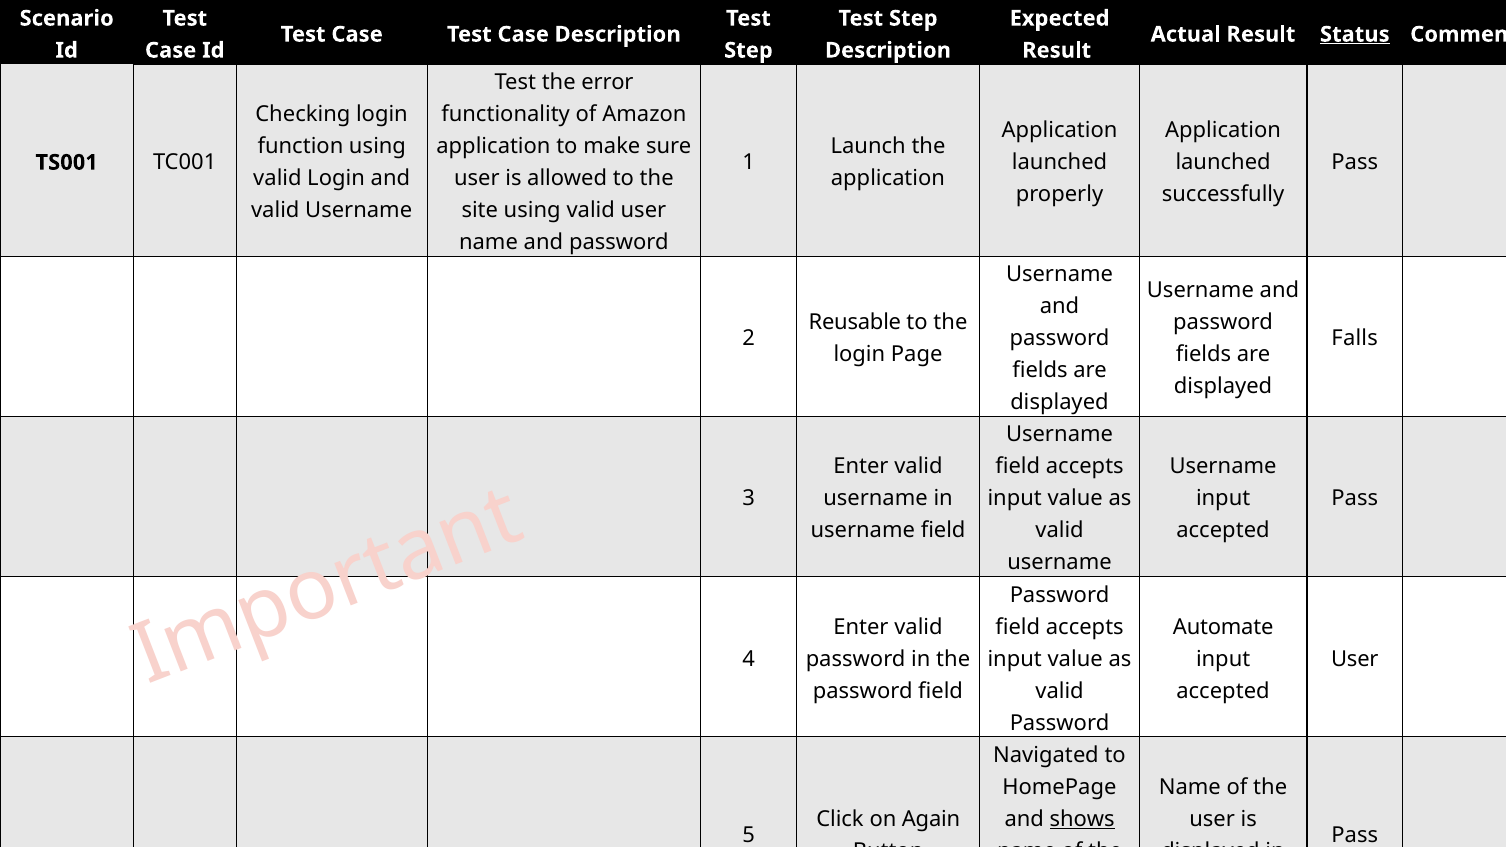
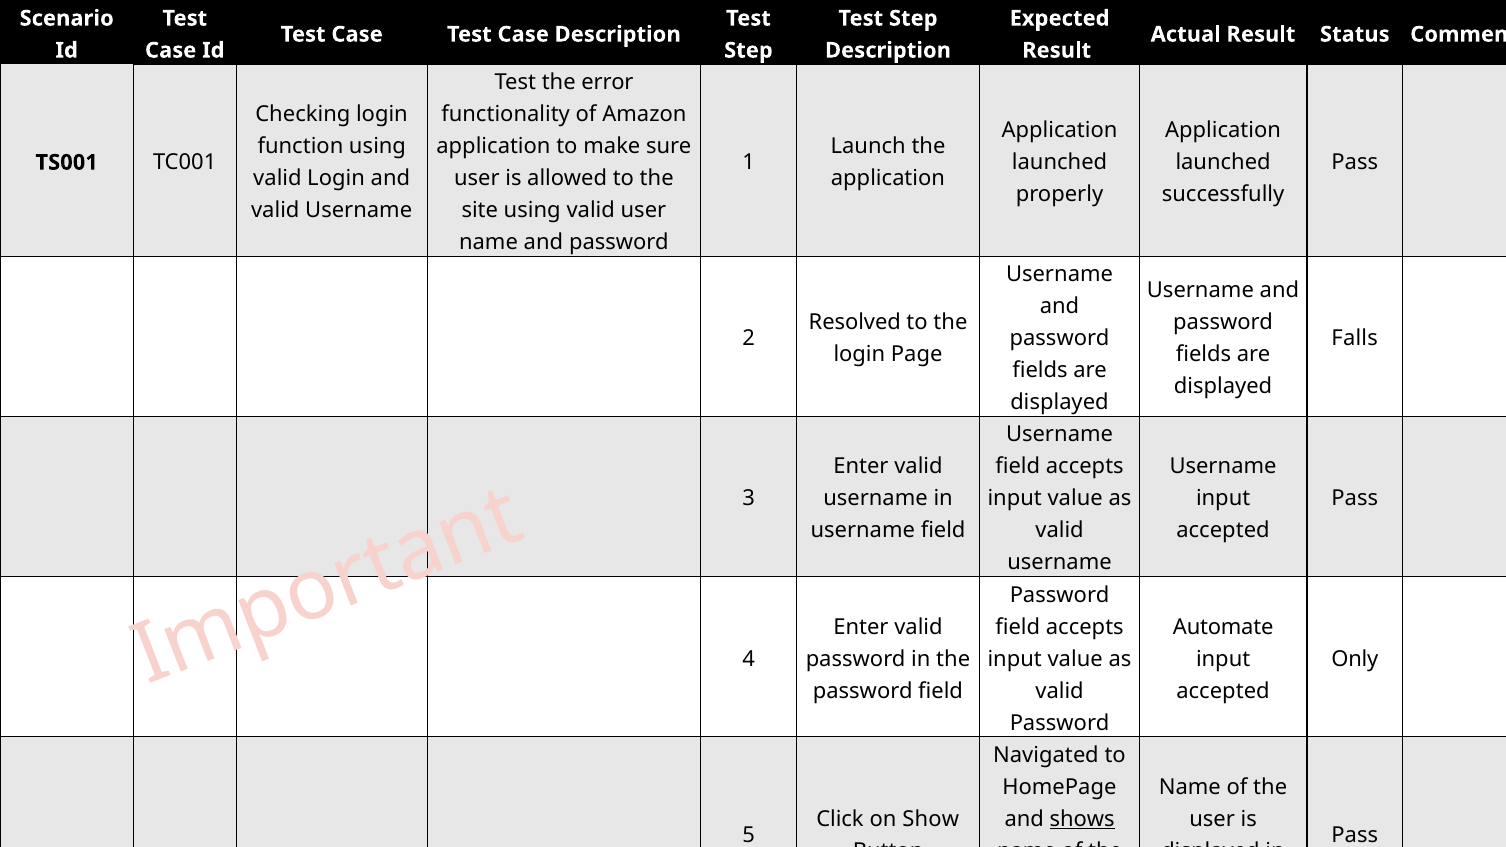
Status underline: present -> none
Reusable: Reusable -> Resolved
User at (1355, 659): User -> Only
Again: Again -> Show
